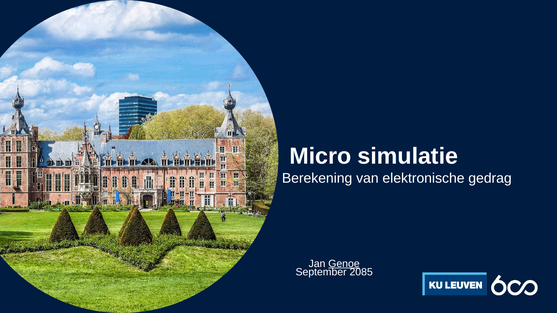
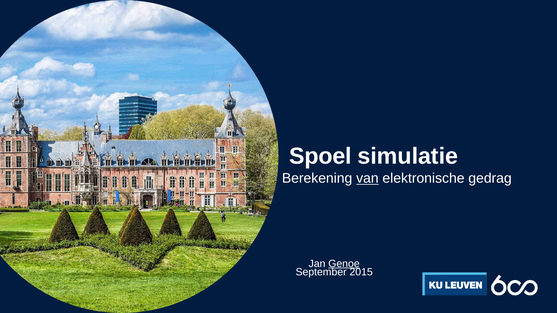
Micro: Micro -> Spoel
van underline: none -> present
2085: 2085 -> 2015
